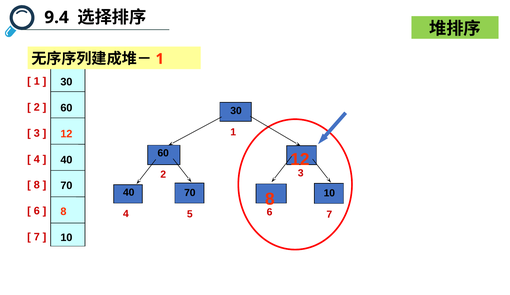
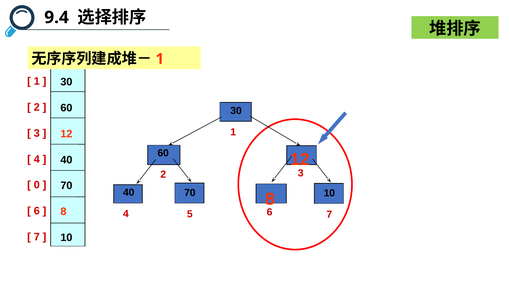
8 at (37, 185): 8 -> 0
